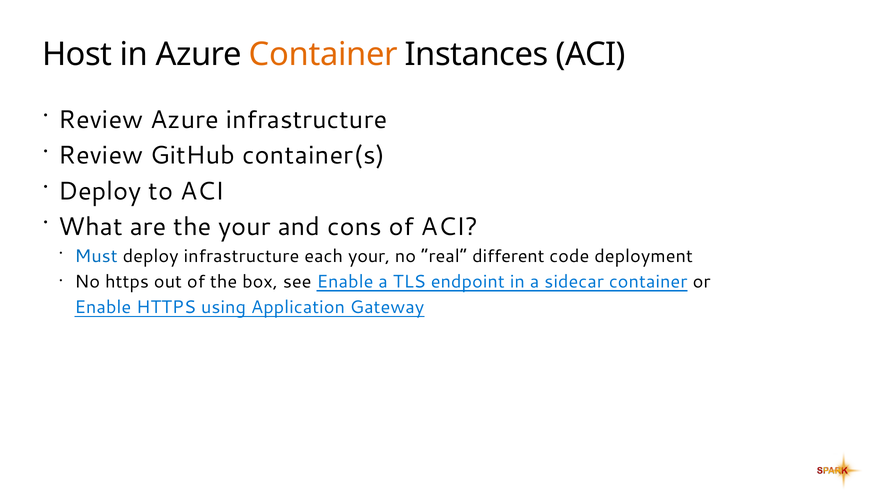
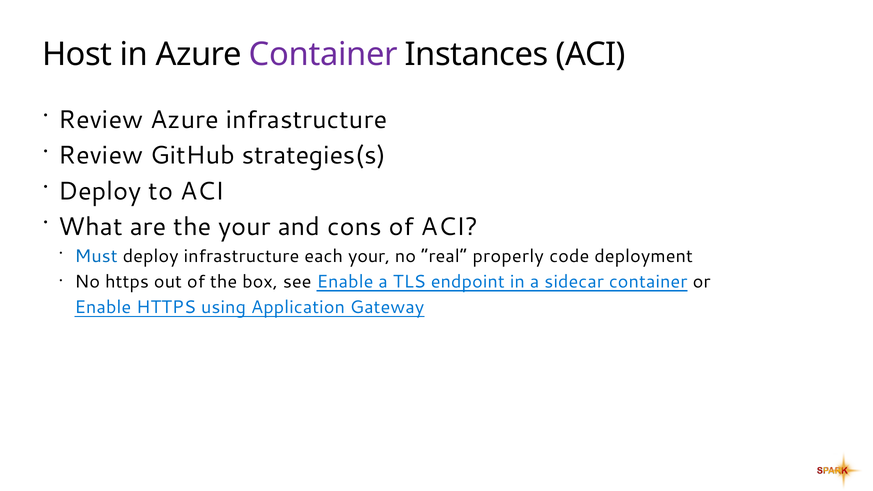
Container at (323, 55) colour: orange -> purple
container(s: container(s -> strategies(s
different: different -> properly
